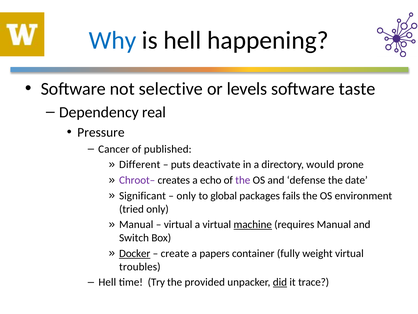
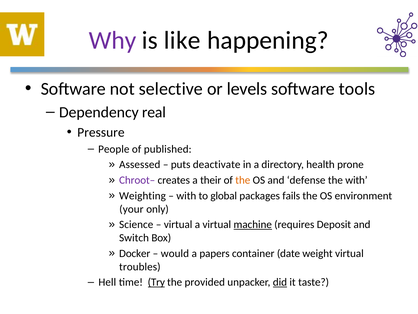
Why colour: blue -> purple
is hell: hell -> like
taste: taste -> tools
Cancer: Cancer -> People
Different: Different -> Assessed
would: would -> health
echo: echo -> their
the at (243, 180) colour: purple -> orange
the date: date -> with
Significant: Significant -> Weighting
only at (186, 196): only -> with
tried: tried -> your
Manual at (136, 224): Manual -> Science
requires Manual: Manual -> Deposit
Docker underline: present -> none
create: create -> would
fully: fully -> date
Try underline: none -> present
trace: trace -> taste
